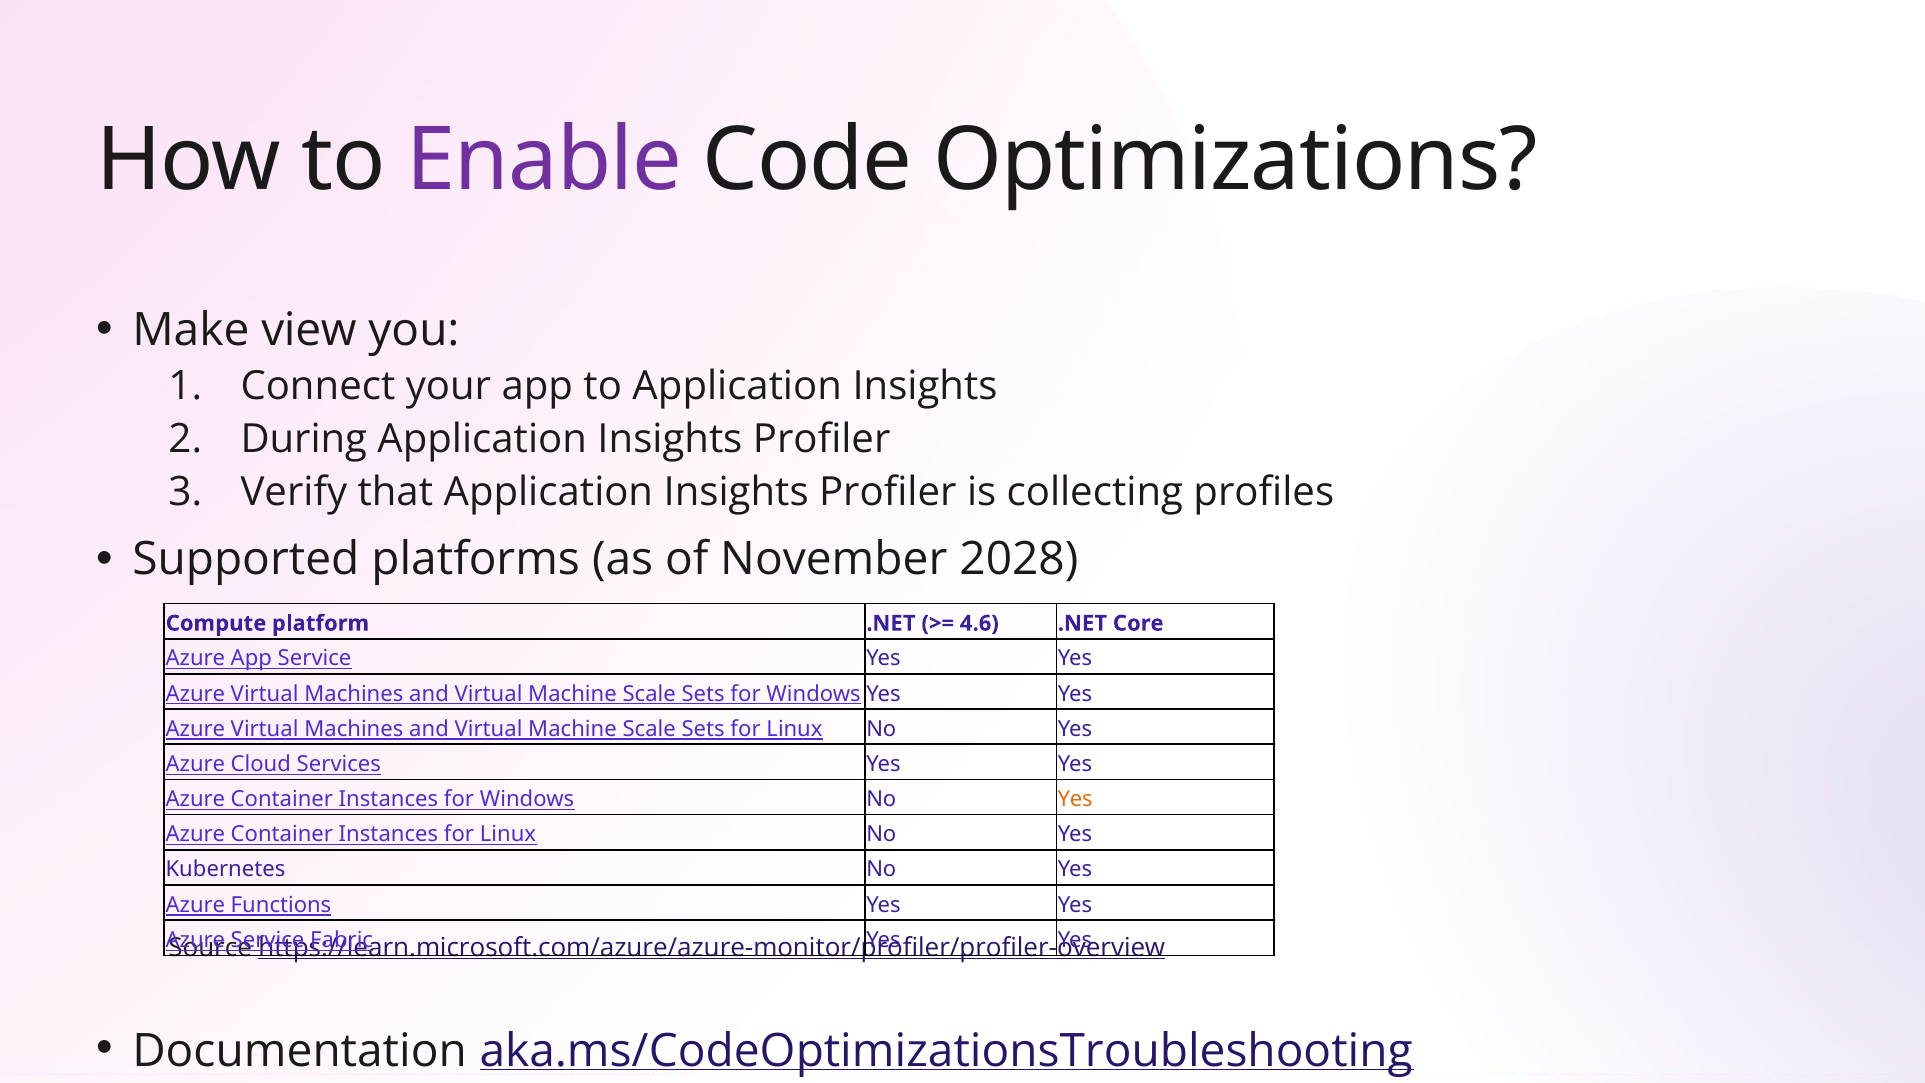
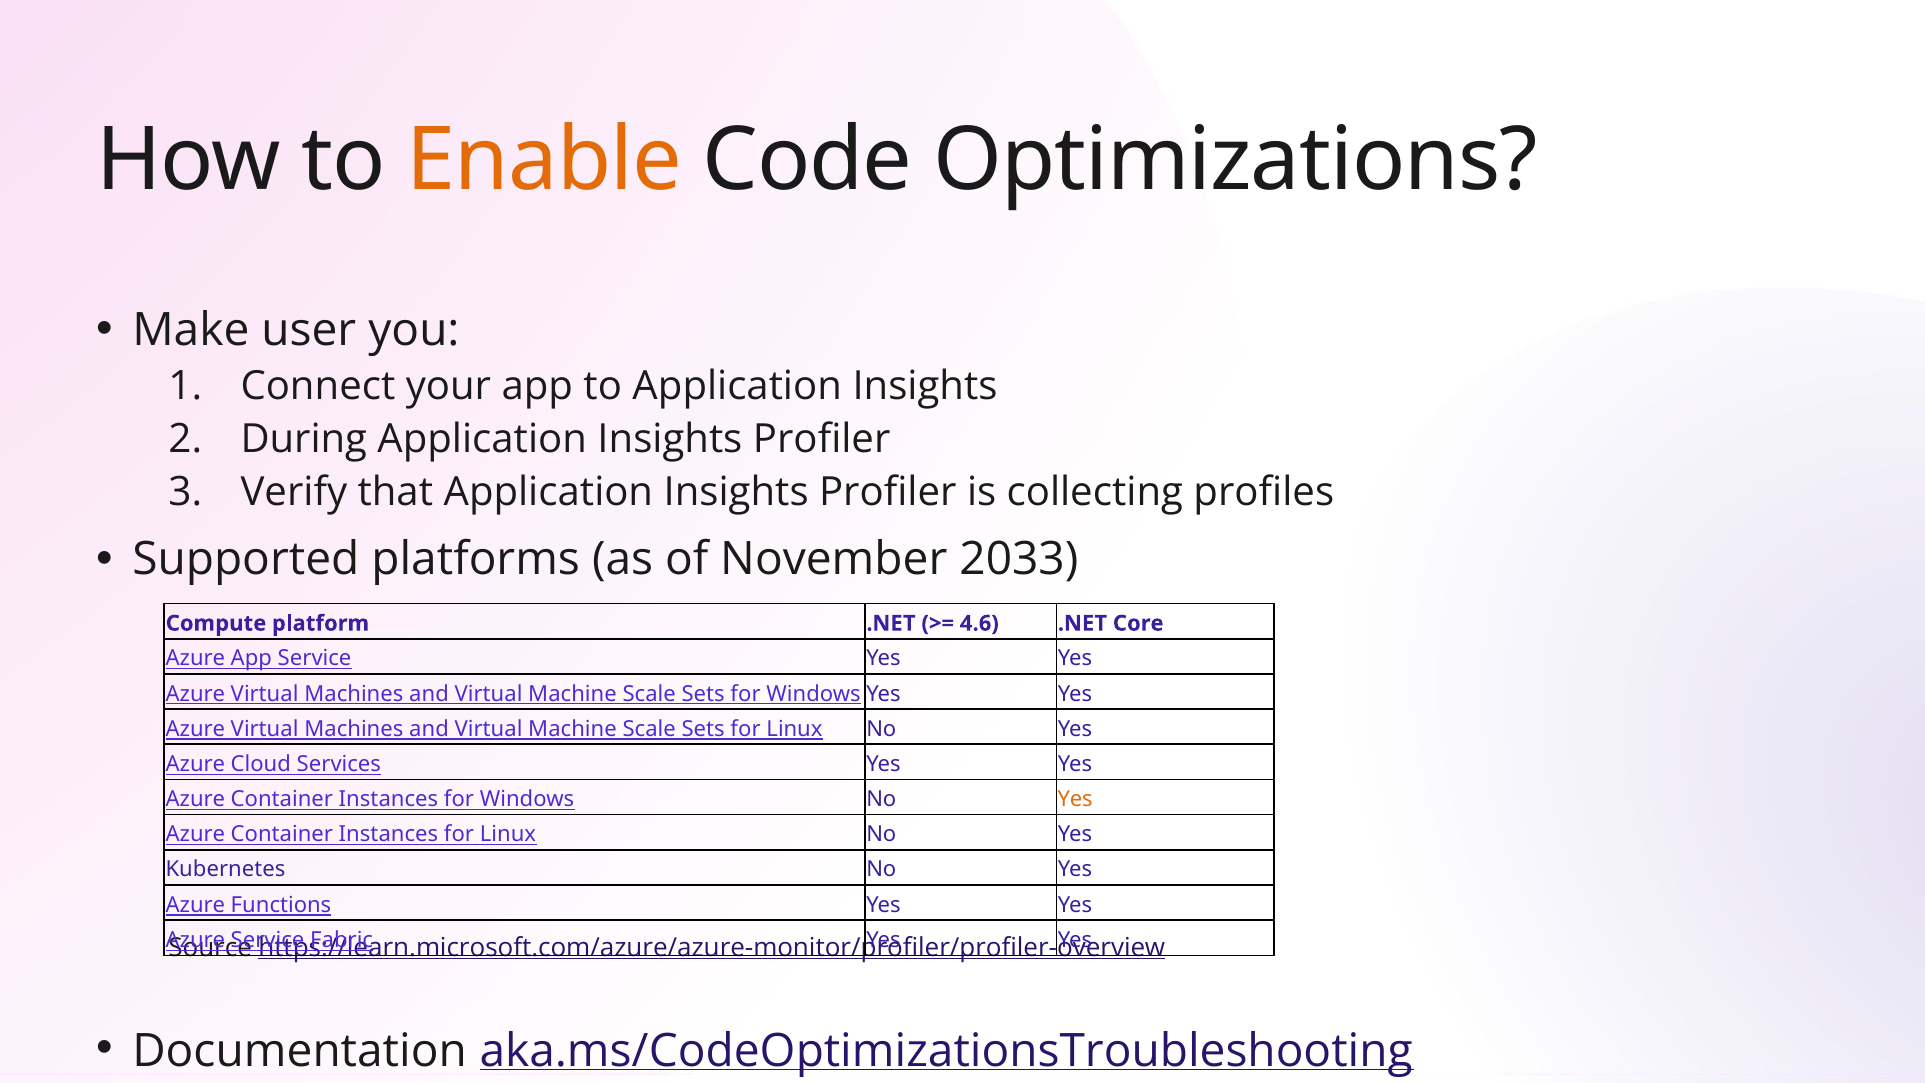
Enable colour: purple -> orange
view: view -> user
2028: 2028 -> 2033
